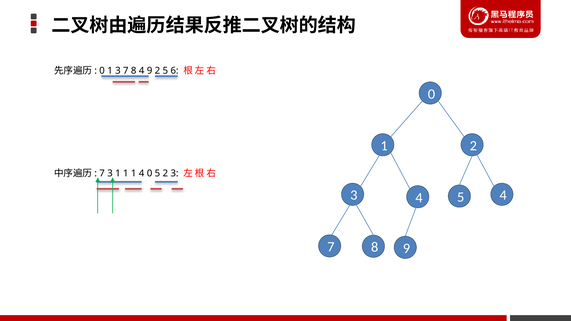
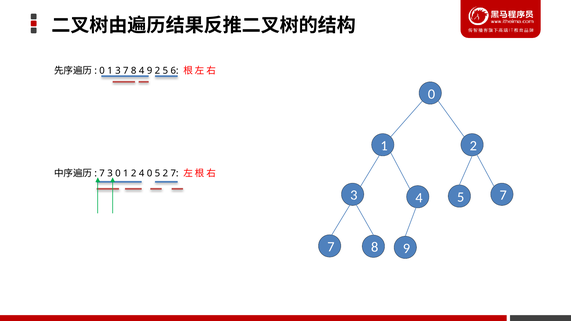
1 at (118, 174): 1 -> 0
1 at (134, 174): 1 -> 2
2 3: 3 -> 7
5 4: 4 -> 7
